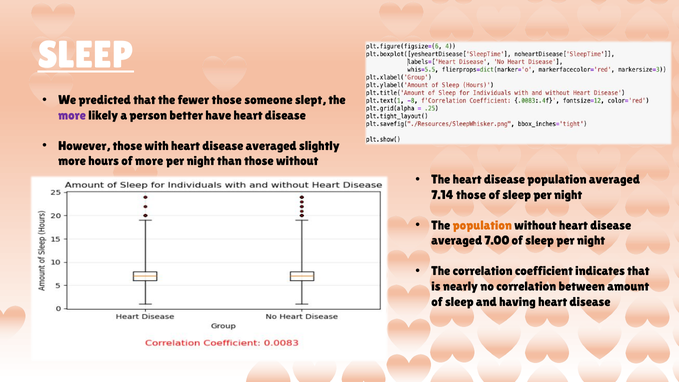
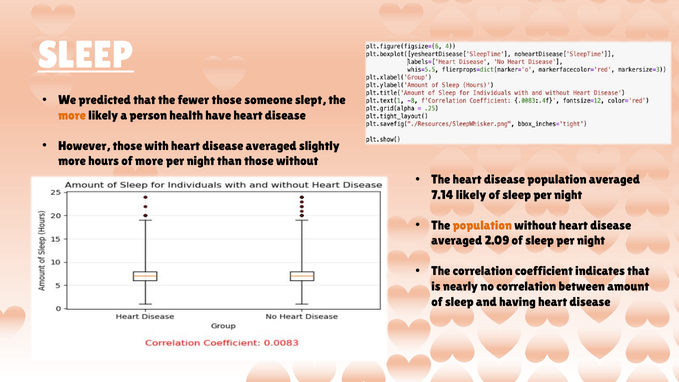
more at (72, 115) colour: purple -> orange
better: better -> health
7.14 those: those -> likely
7.00: 7.00 -> 2.09
